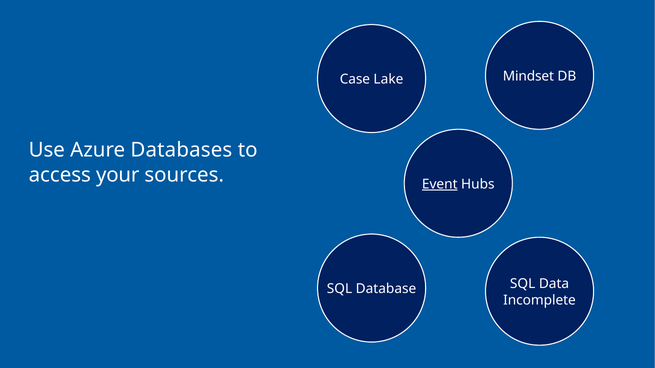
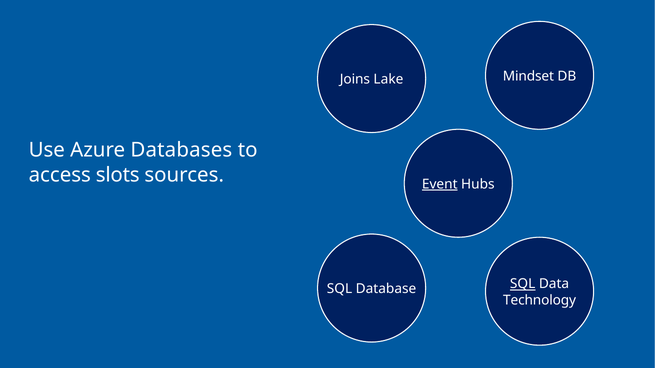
Case: Case -> Joins
your: your -> slots
SQL at (523, 284) underline: none -> present
Incomplete: Incomplete -> Technology
